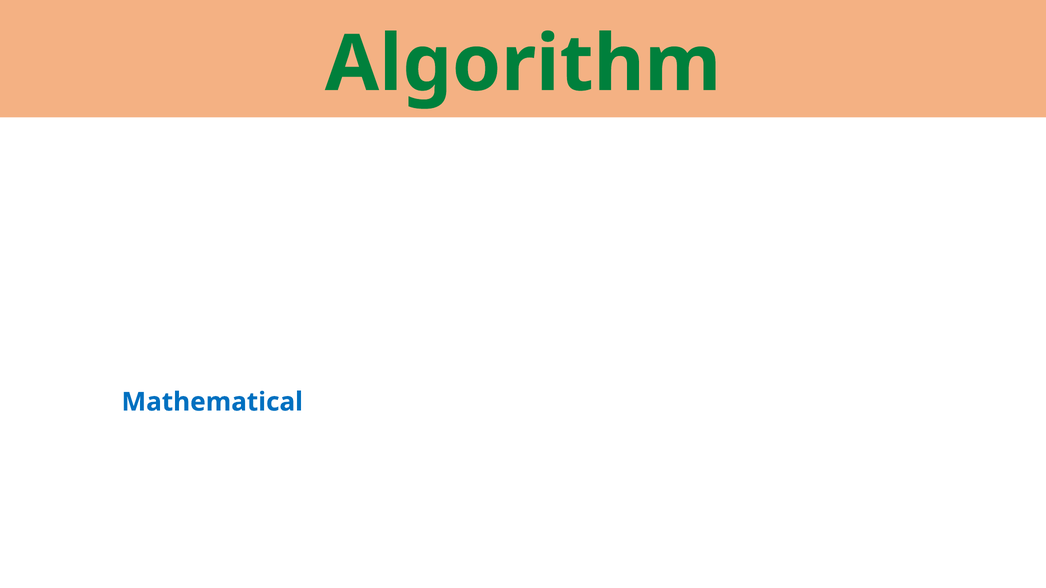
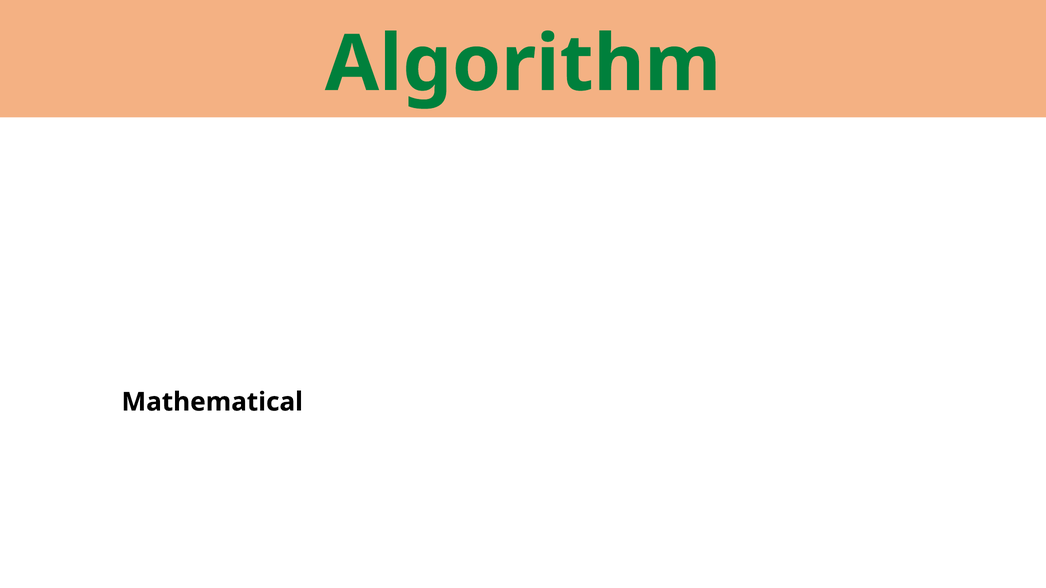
Mathematical colour: blue -> black
